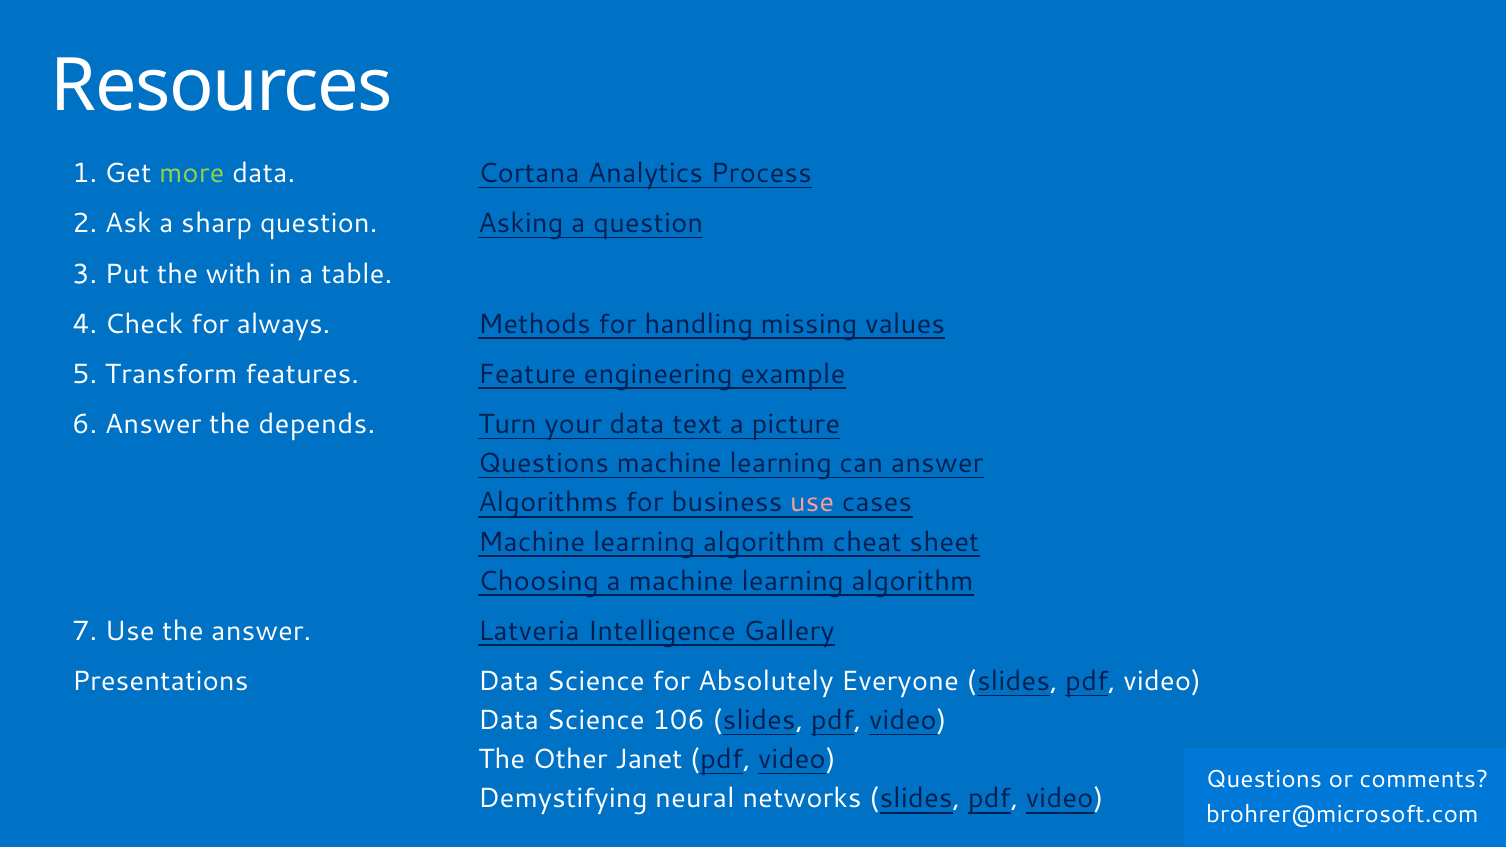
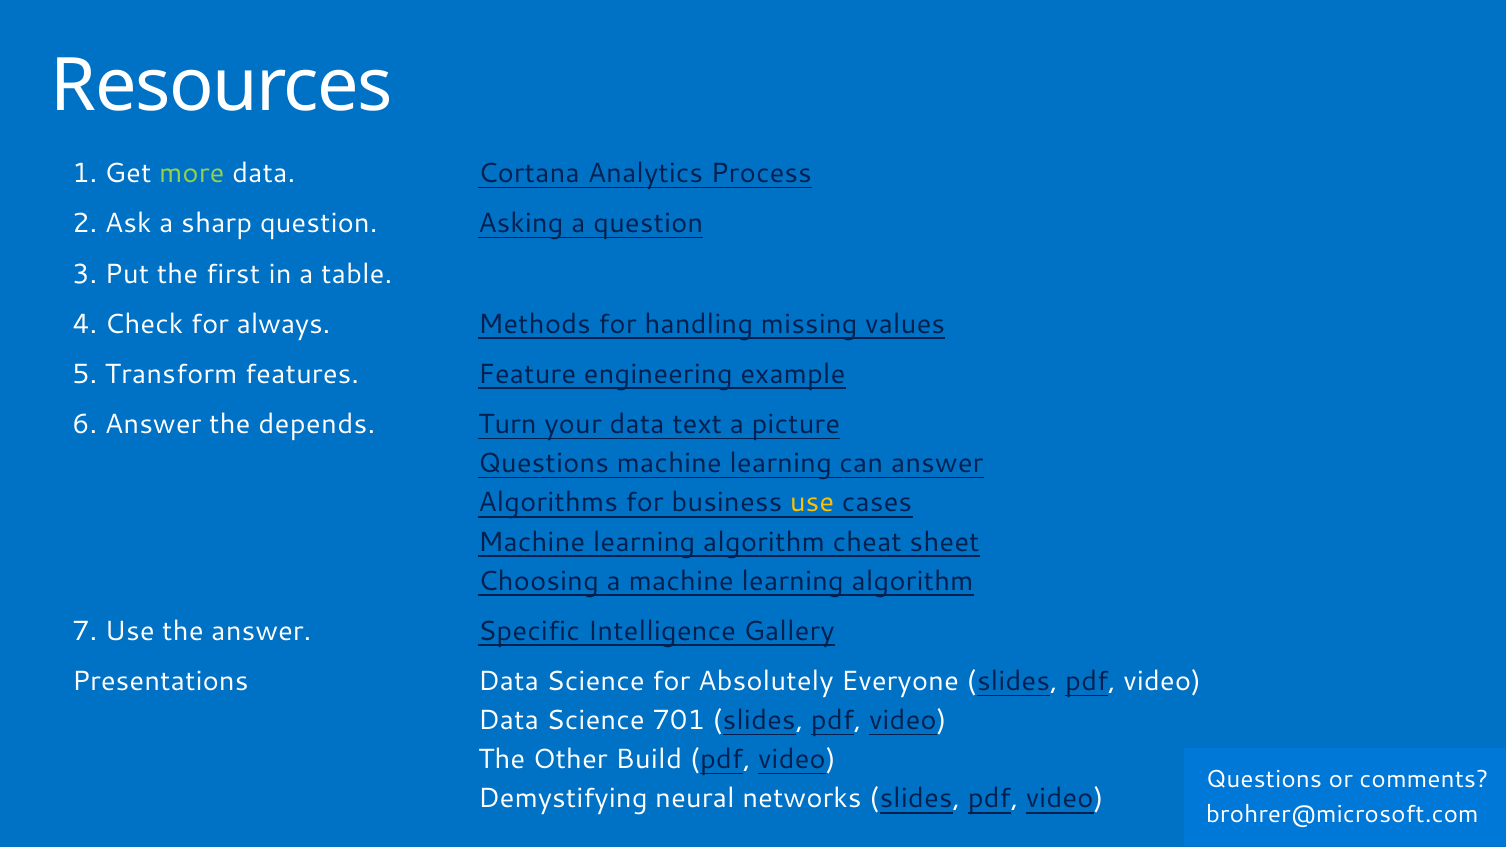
with: with -> first
use at (812, 503) colour: pink -> yellow
Latveria: Latveria -> Specific
106: 106 -> 701
Janet: Janet -> Build
